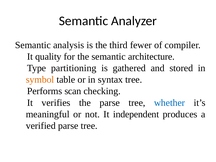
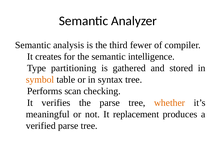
quality: quality -> creates
architecture: architecture -> intelligence
whether colour: blue -> orange
independent: independent -> replacement
